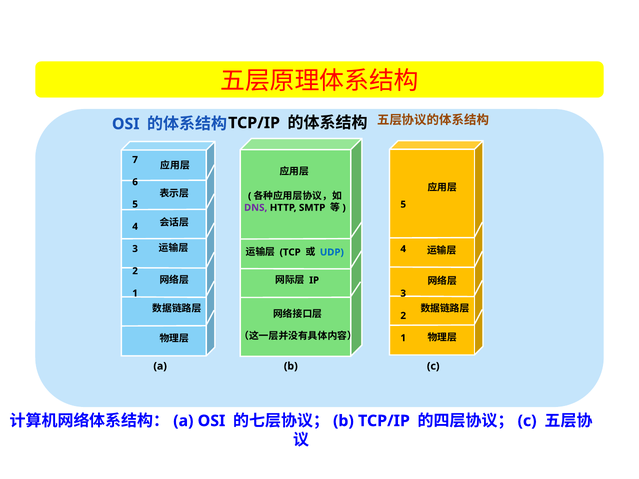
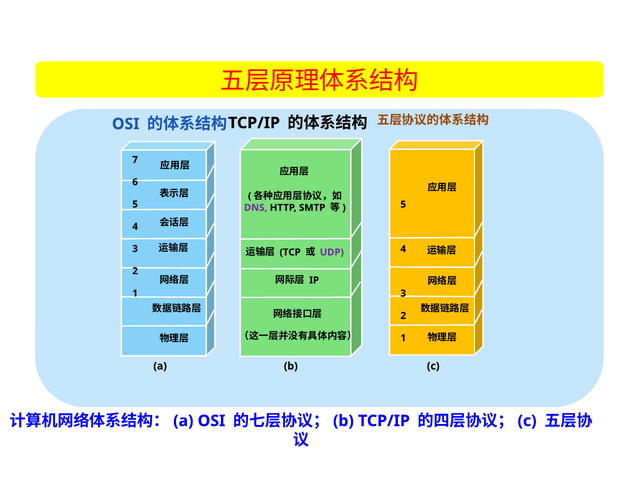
UDP colour: blue -> purple
